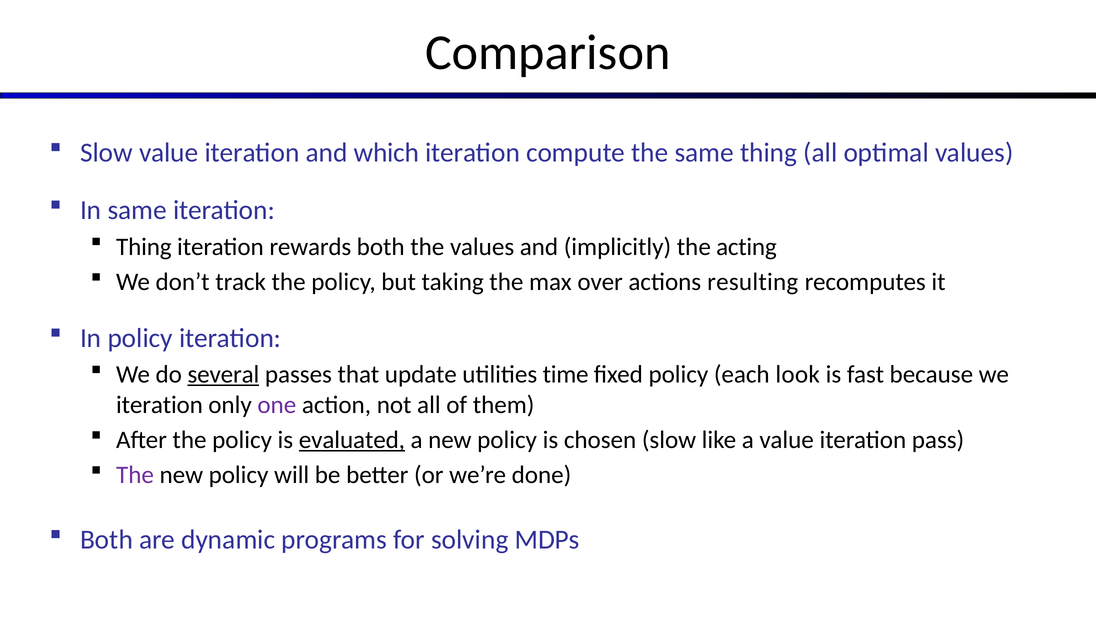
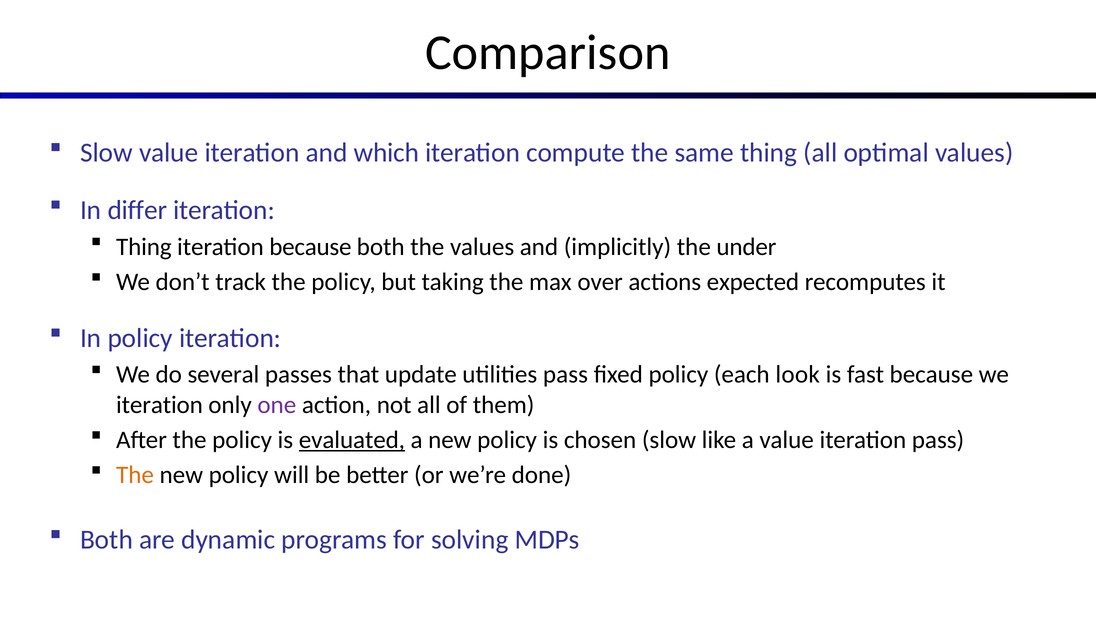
In same: same -> differ
iteration rewards: rewards -> because
acting: acting -> under
resulting: resulting -> expected
several underline: present -> none
utilities time: time -> pass
The at (135, 475) colour: purple -> orange
